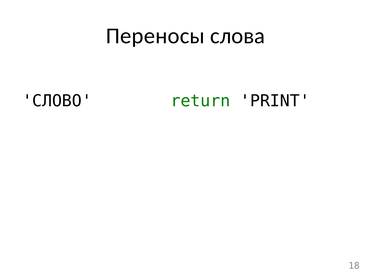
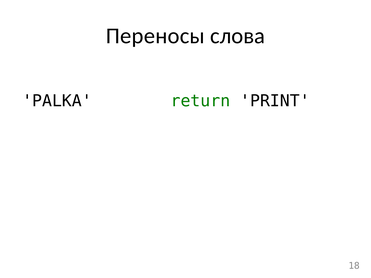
СЛОВО: СЛОВО -> PALKA
